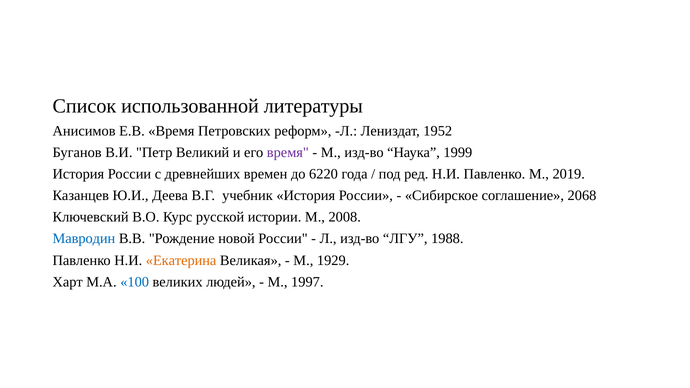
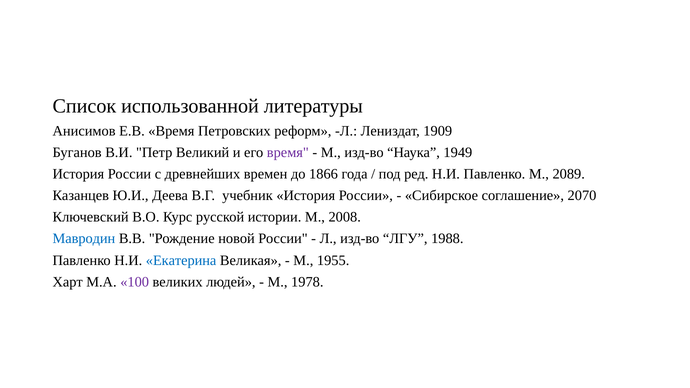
1952: 1952 -> 1909
1999: 1999 -> 1949
6220: 6220 -> 1866
2019: 2019 -> 2089
2068: 2068 -> 2070
Екатерина colour: orange -> blue
1929: 1929 -> 1955
100 colour: blue -> purple
1997: 1997 -> 1978
